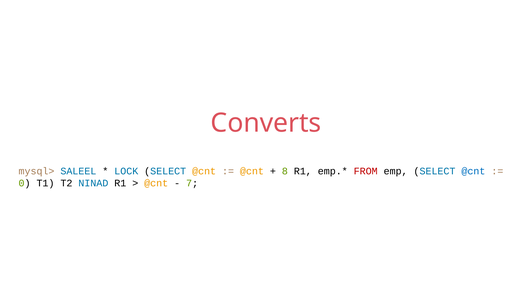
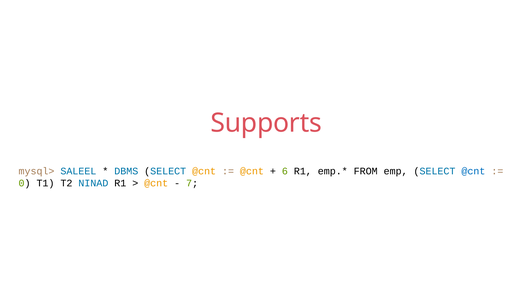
Converts: Converts -> Supports
LOCK: LOCK -> DBMS
8: 8 -> 6
FROM colour: red -> black
